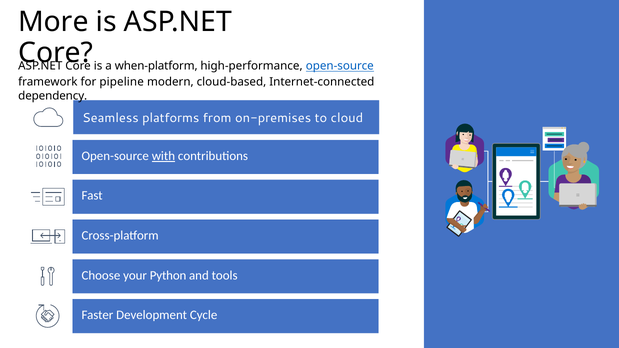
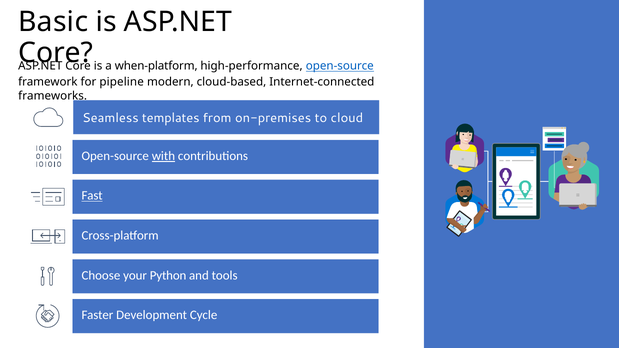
More: More -> Basic
dependency: dependency -> frameworks
platforms: platforms -> templates
Fast underline: none -> present
